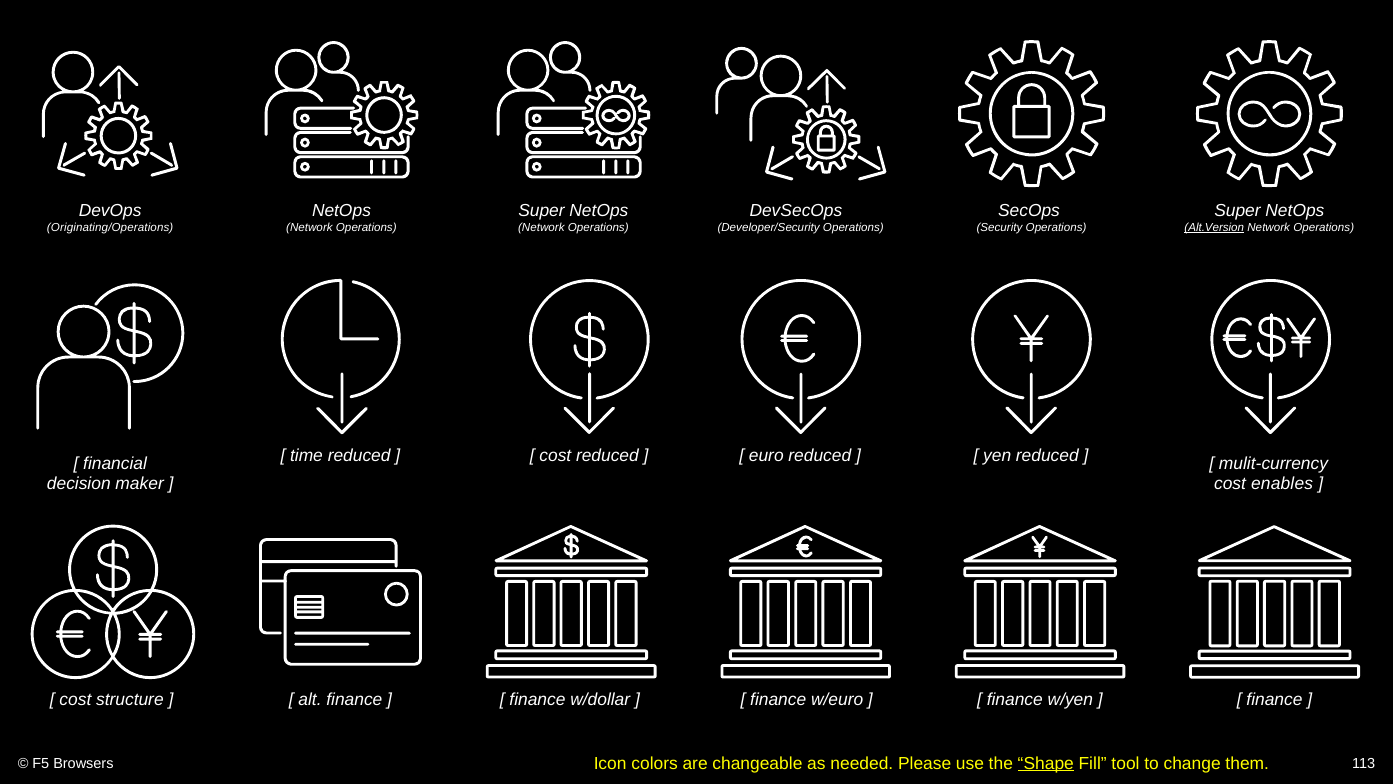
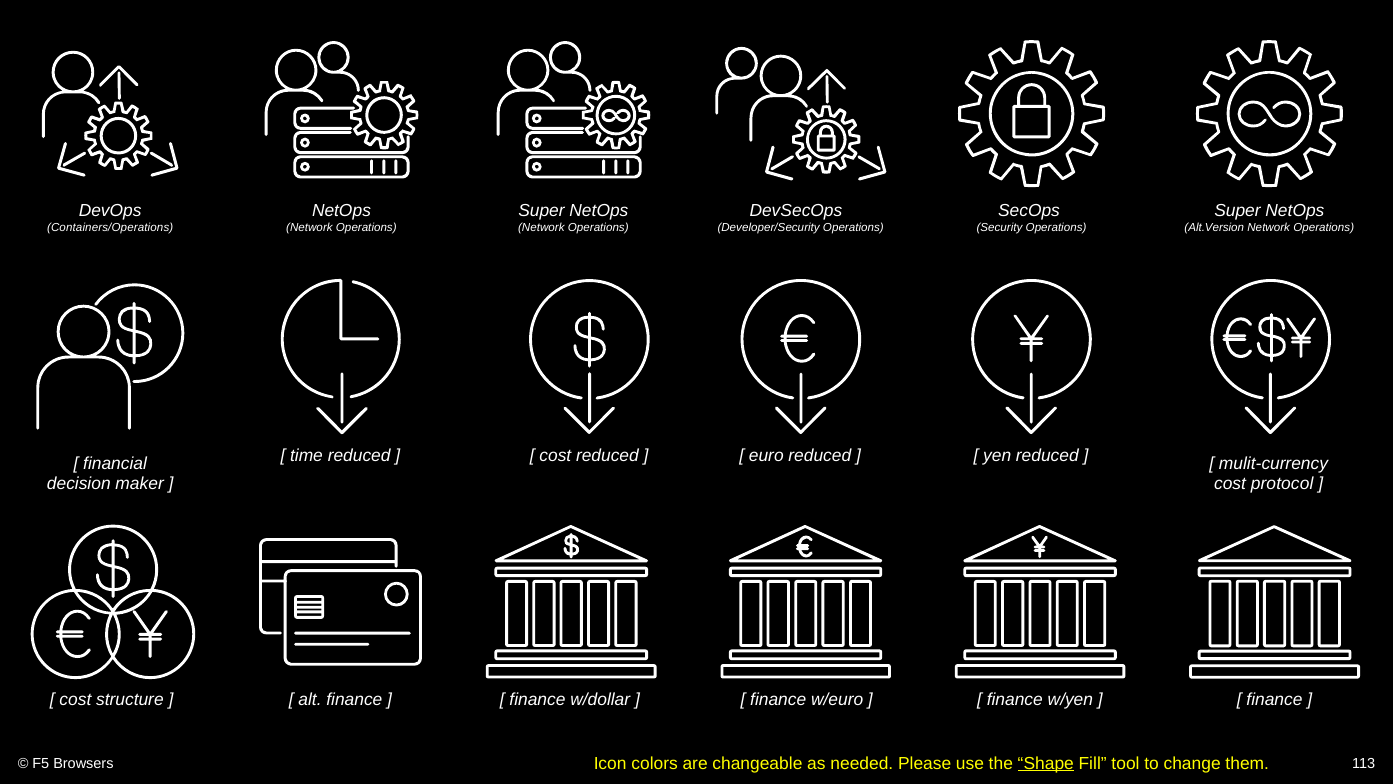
Originating/Operations: Originating/Operations -> Containers/Operations
Alt.Version underline: present -> none
enables: enables -> protocol
